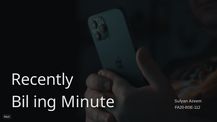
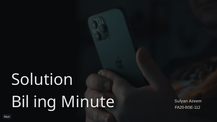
Recently: Recently -> Solution
